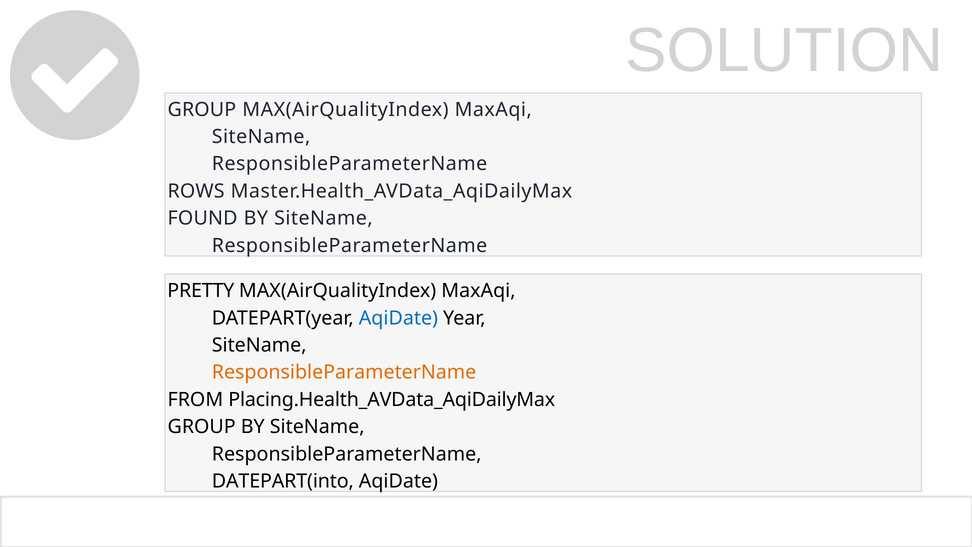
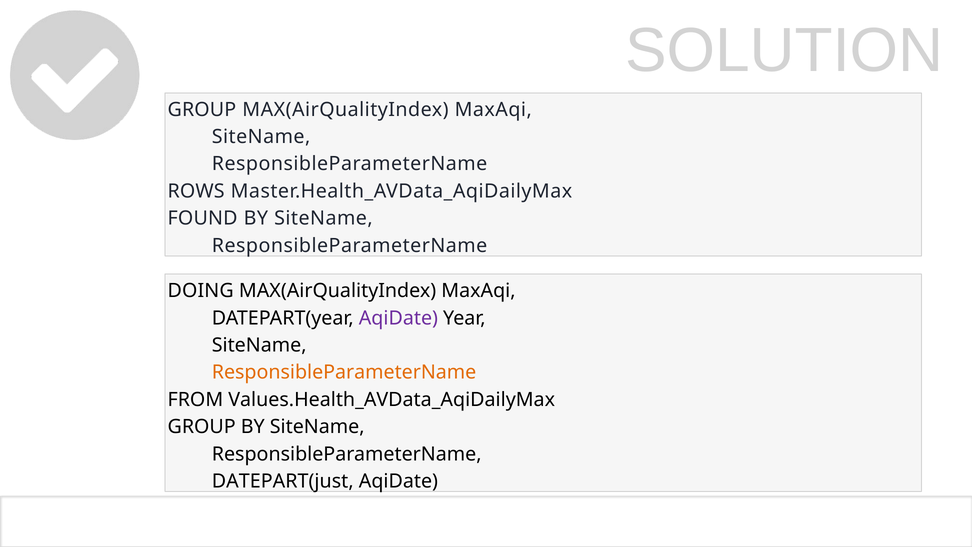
PRETTY: PRETTY -> DOING
AqiDate at (398, 318) colour: blue -> purple
Placing.Health_AVData_AqiDailyMax: Placing.Health_AVData_AqiDailyMax -> Values.Health_AVData_AqiDailyMax
DATEPART(into: DATEPART(into -> DATEPART(just
